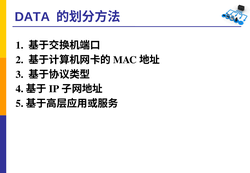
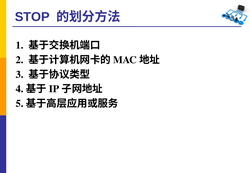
DATA: DATA -> STOP
